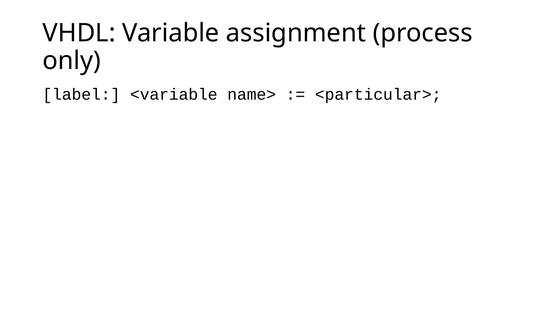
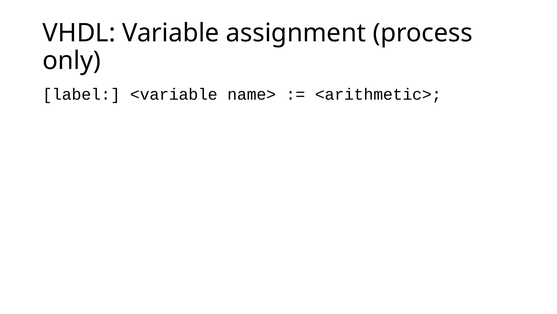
<particular>: <particular> -> <arithmetic>
